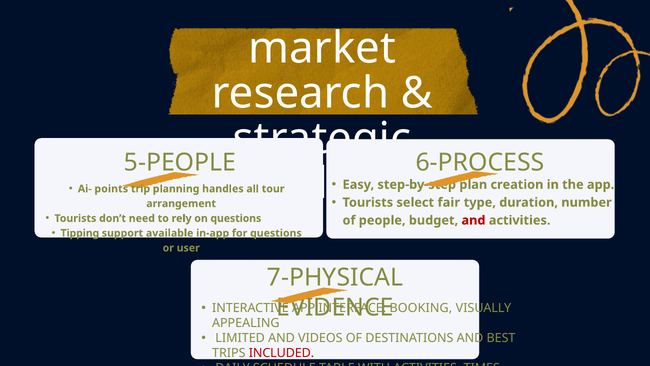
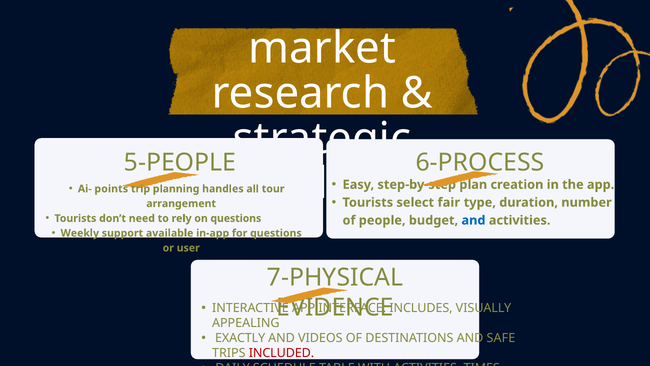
and at (473, 220) colour: red -> blue
Tipping: Tipping -> Weekly
BOOKING: BOOKING -> INCLUDES
LIMITED: LIMITED -> EXACTLY
BEST: BEST -> SAFE
